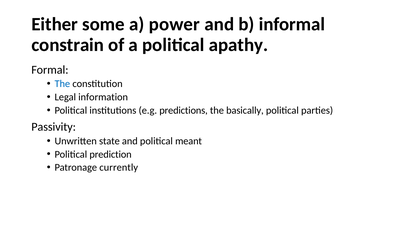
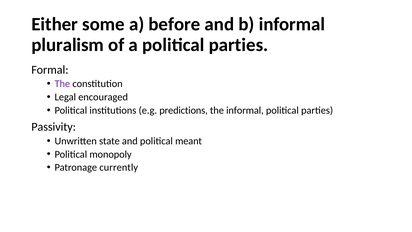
power: power -> before
constrain: constrain -> pluralism
a political apathy: apathy -> parties
The at (62, 84) colour: blue -> purple
information: information -> encouraged
the basically: basically -> informal
prediction: prediction -> monopoly
